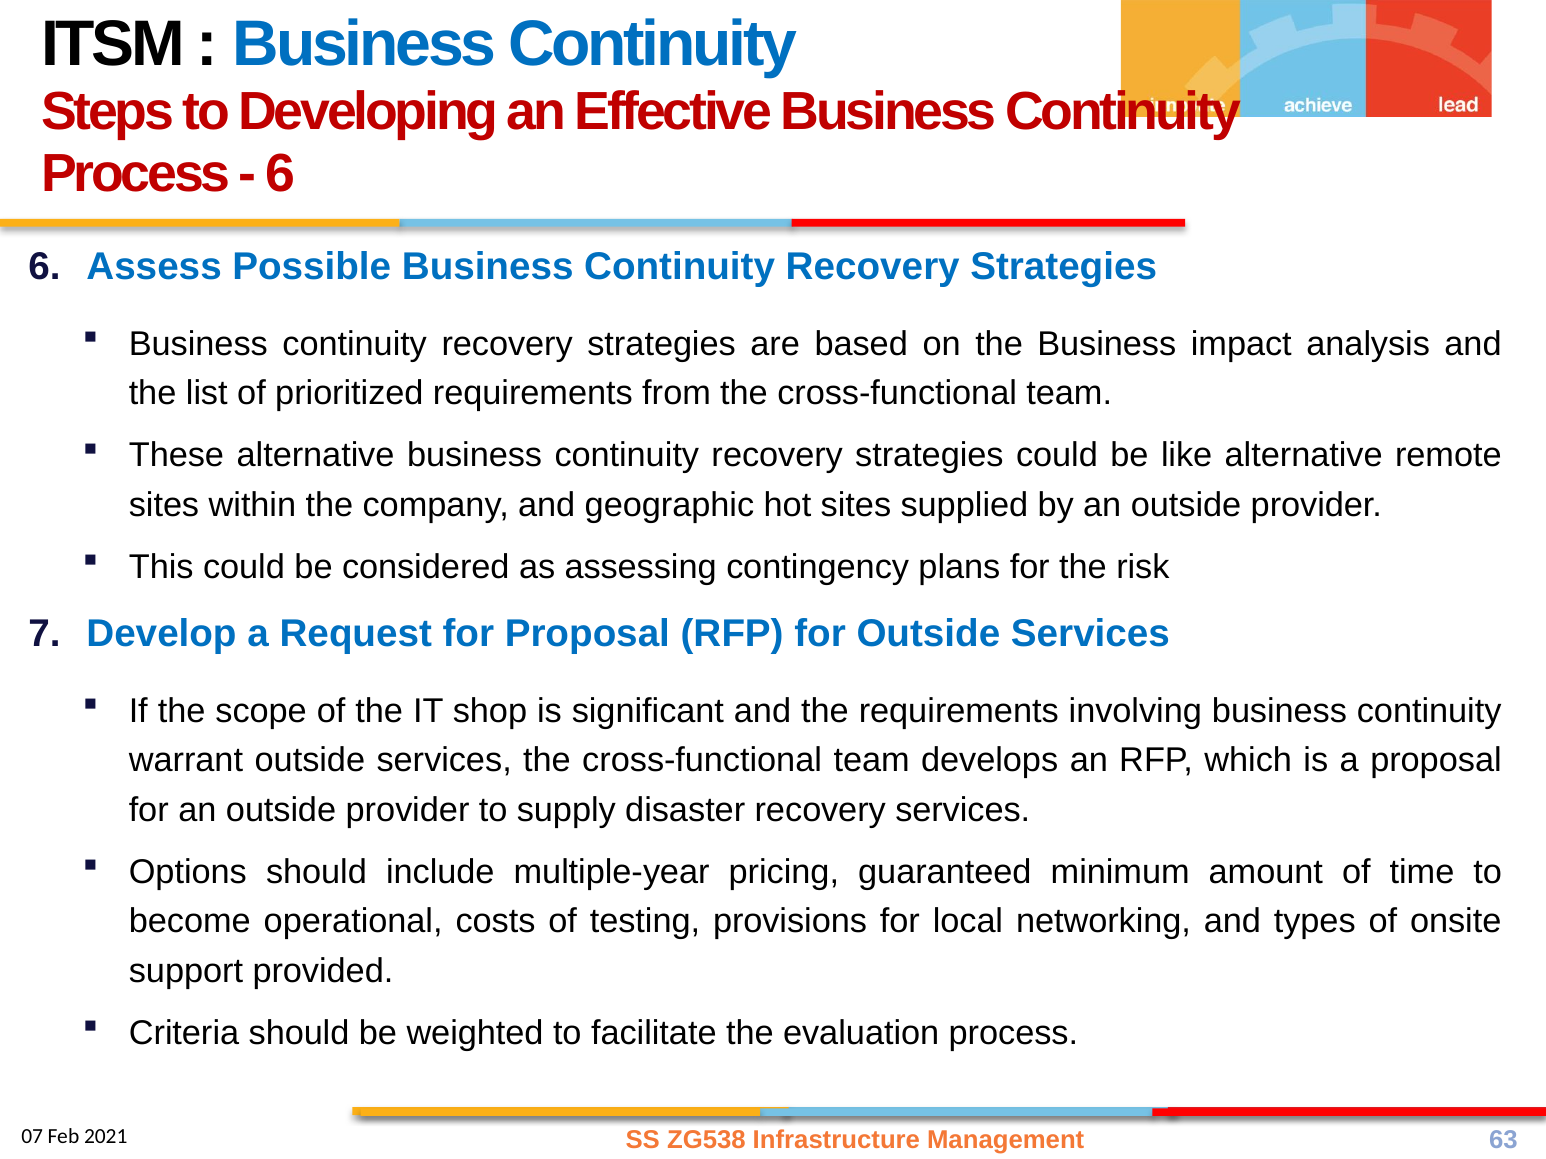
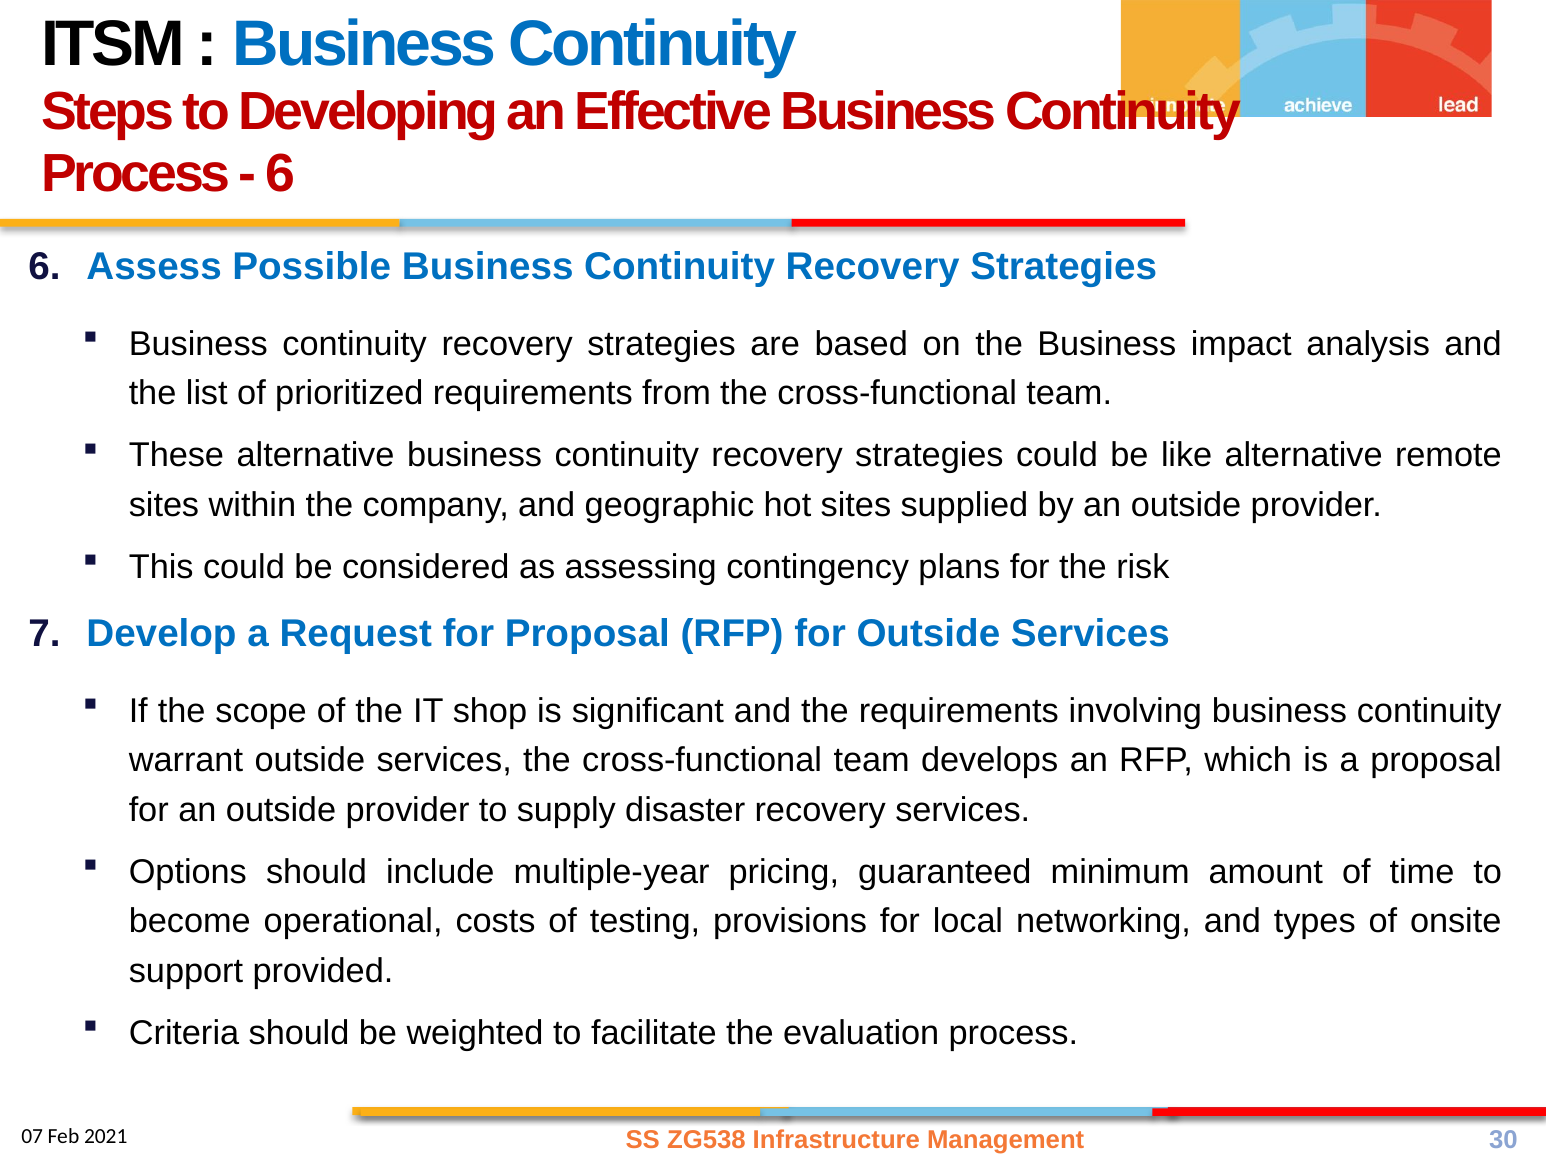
63: 63 -> 30
